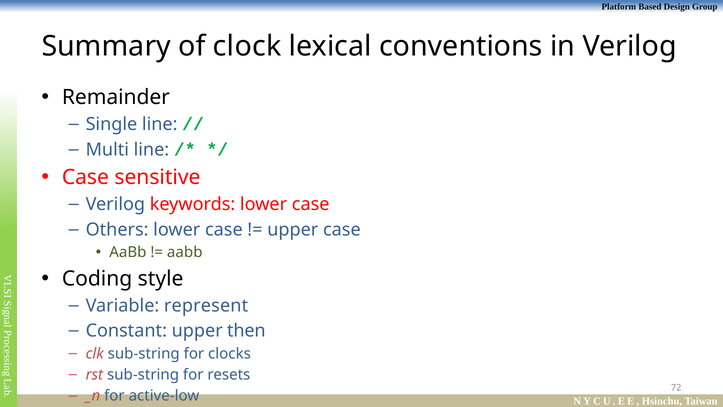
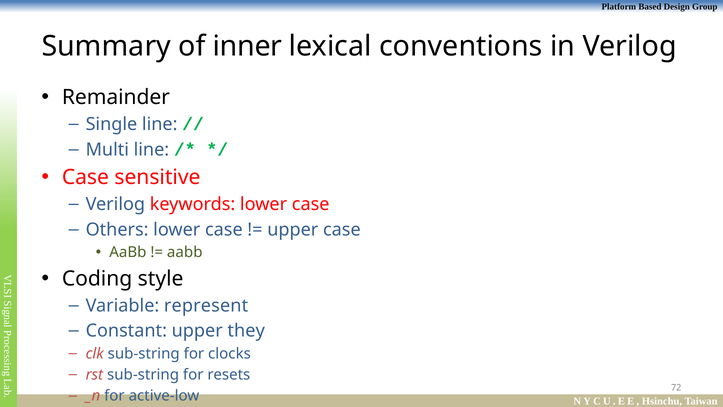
clock: clock -> inner
then: then -> they
